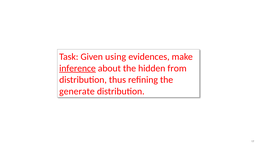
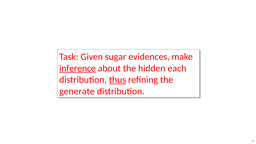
using: using -> sugar
from: from -> each
thus underline: none -> present
